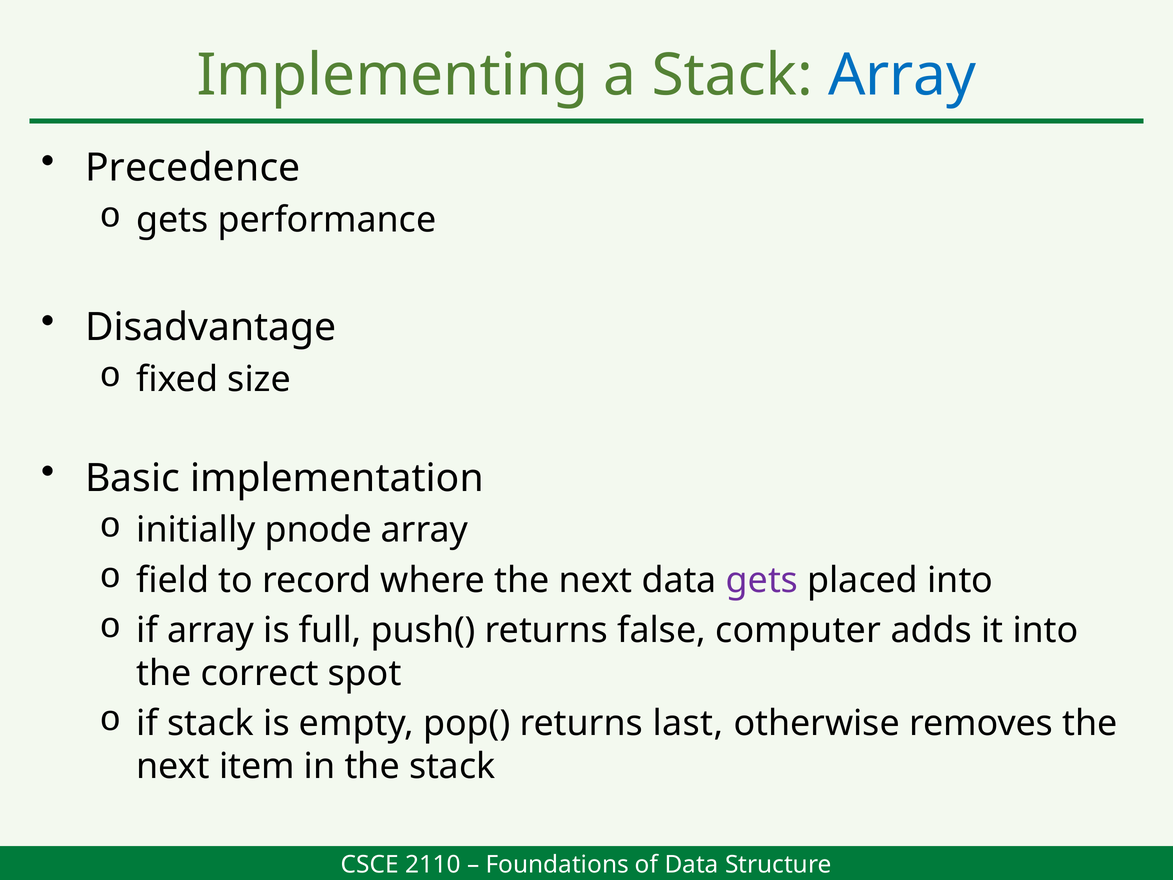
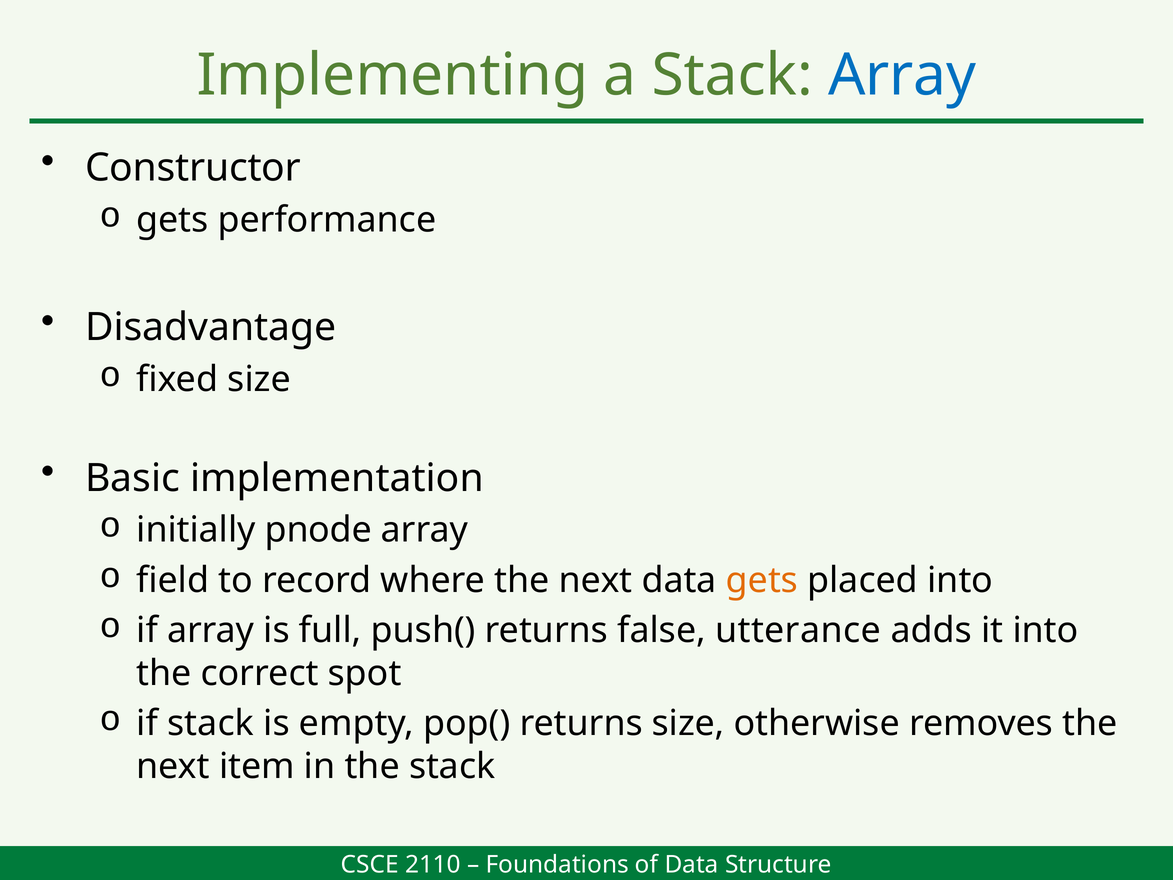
Precedence: Precedence -> Constructor
gets at (762, 580) colour: purple -> orange
computer: computer -> utterance
returns last: last -> size
